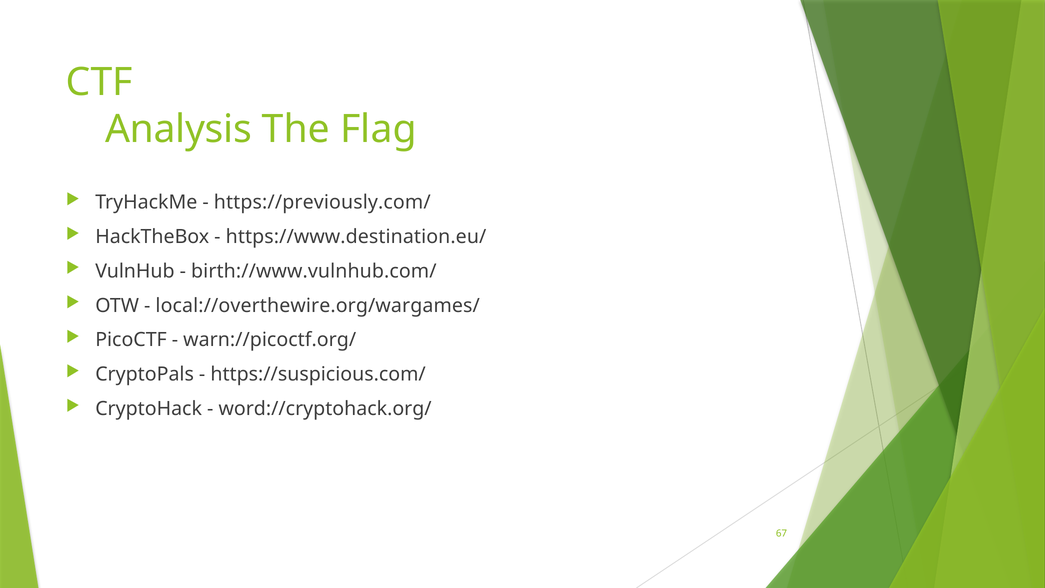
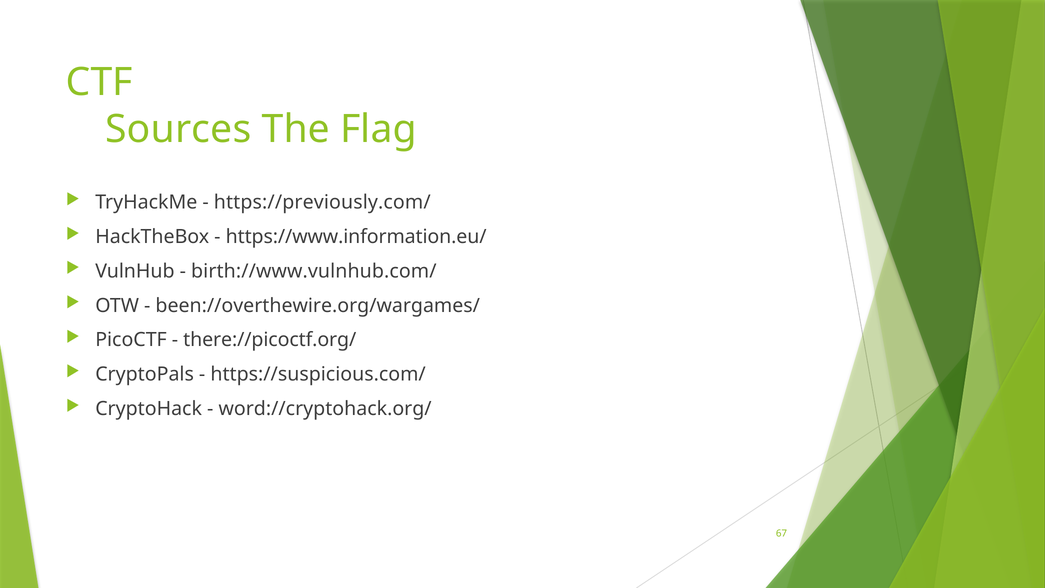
Analysis: Analysis -> Sources
https://www.destination.eu/: https://www.destination.eu/ -> https://www.information.eu/
local://overthewire.org/wargames/: local://overthewire.org/wargames/ -> been://overthewire.org/wargames/
warn://picoctf.org/: warn://picoctf.org/ -> there://picoctf.org/
